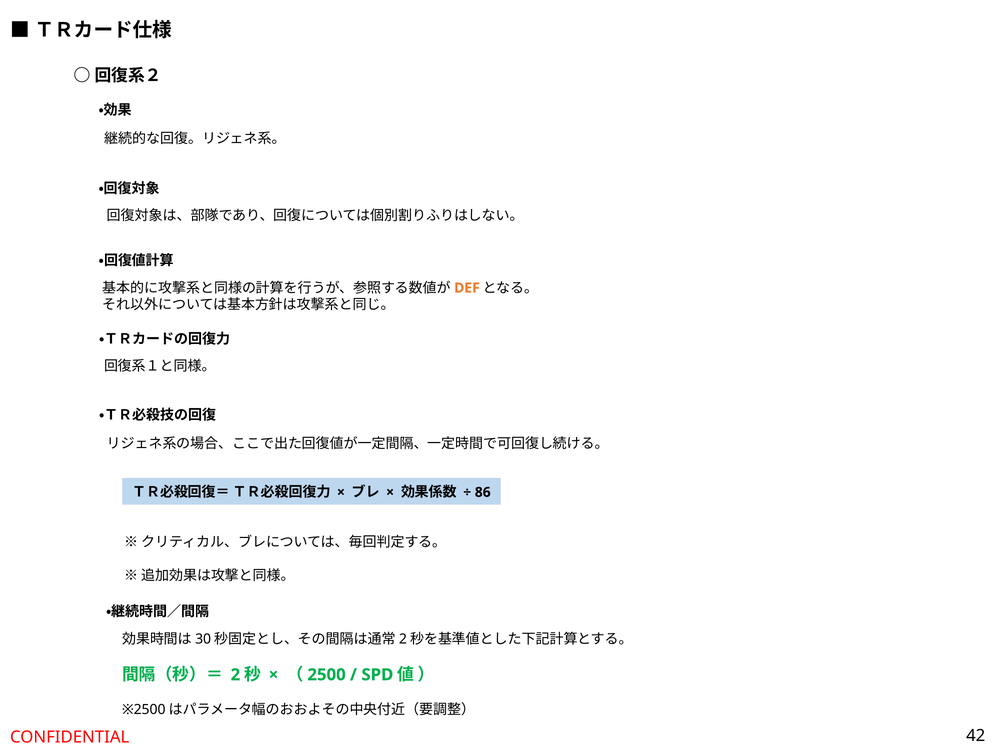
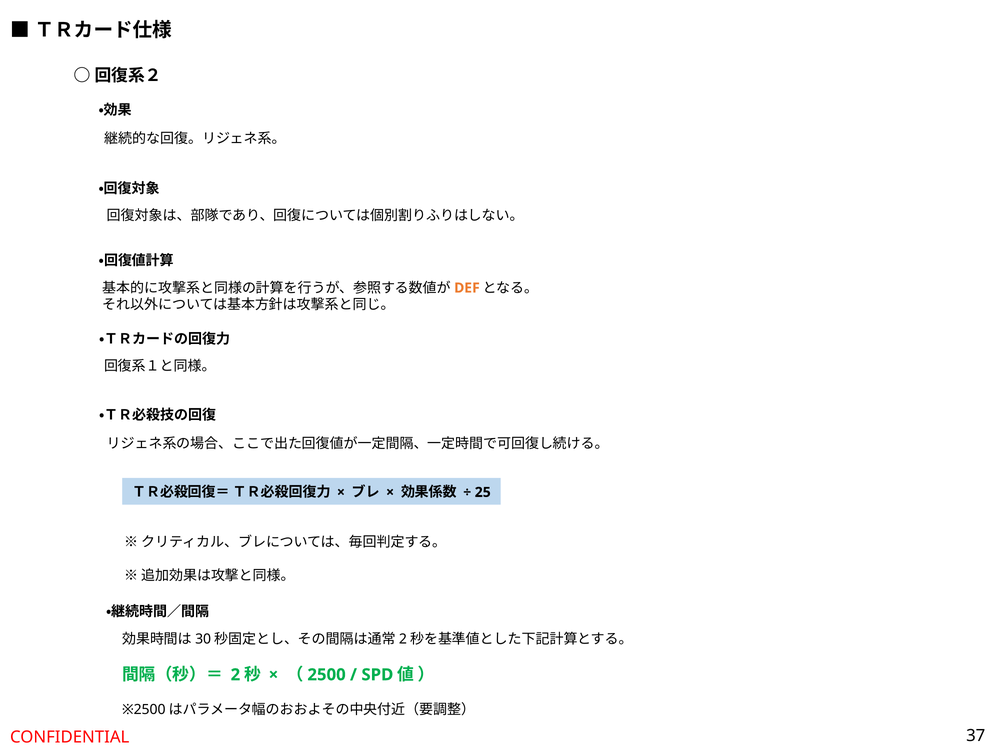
86: 86 -> 25
42: 42 -> 37
